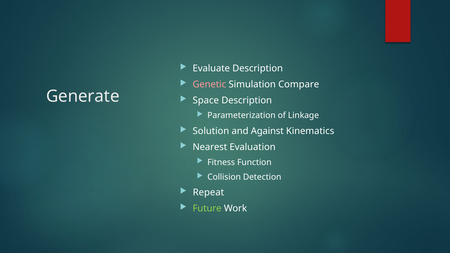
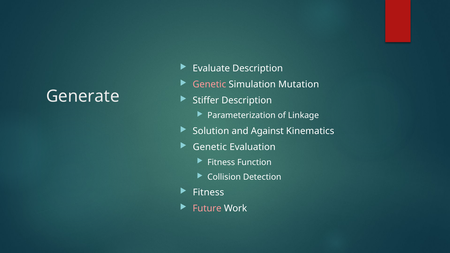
Compare: Compare -> Mutation
Space: Space -> Stiffer
Nearest at (210, 147): Nearest -> Genetic
Repeat at (208, 193): Repeat -> Fitness
Future colour: light green -> pink
